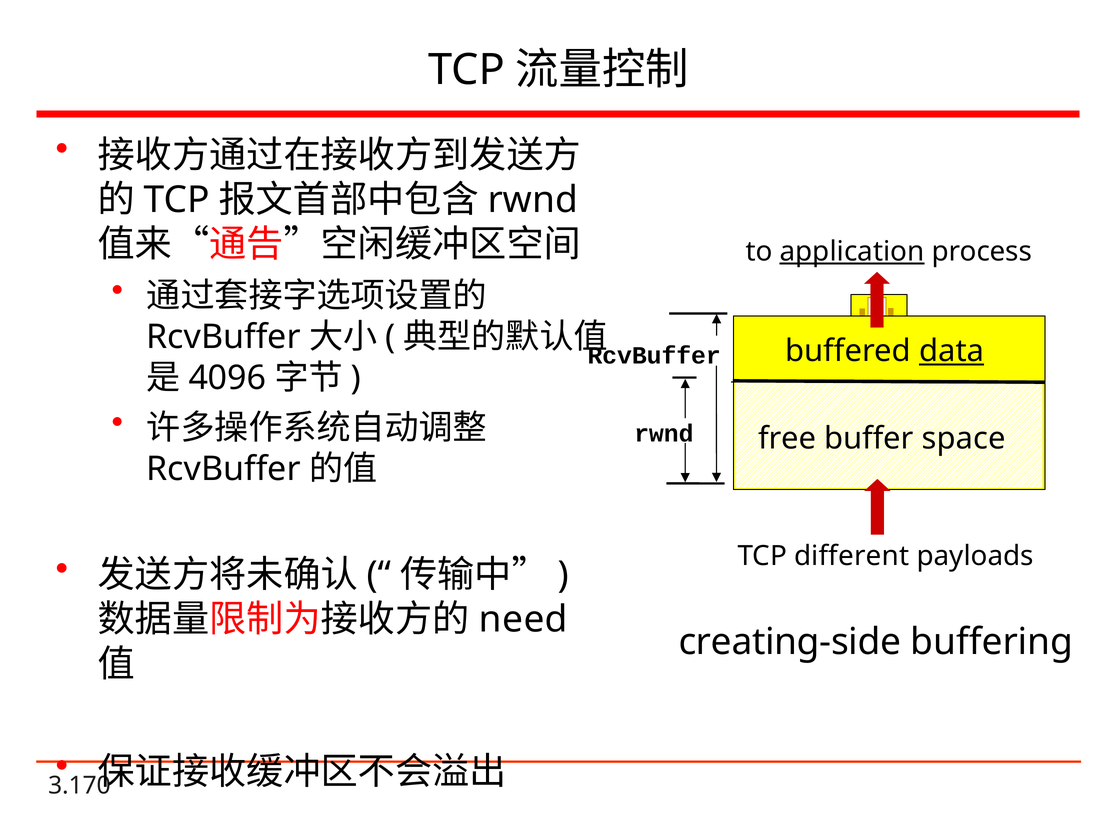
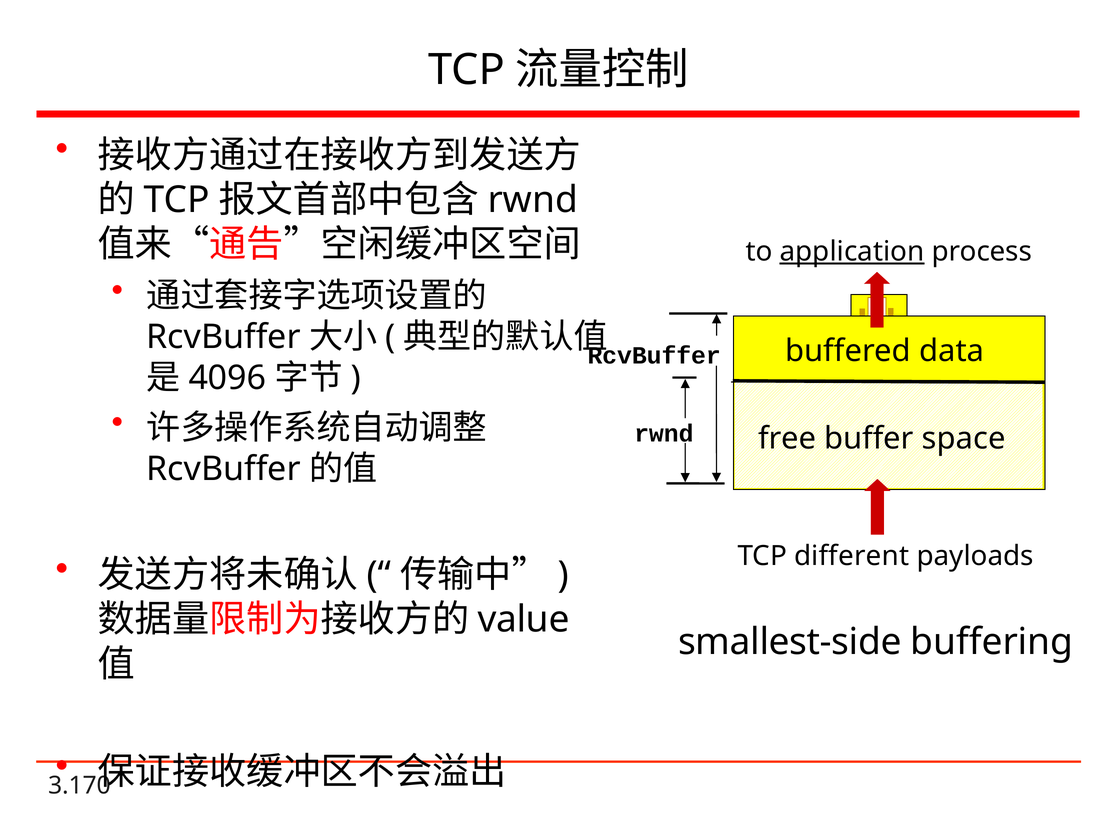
data underline: present -> none
need: need -> value
creating-side: creating-side -> smallest-side
